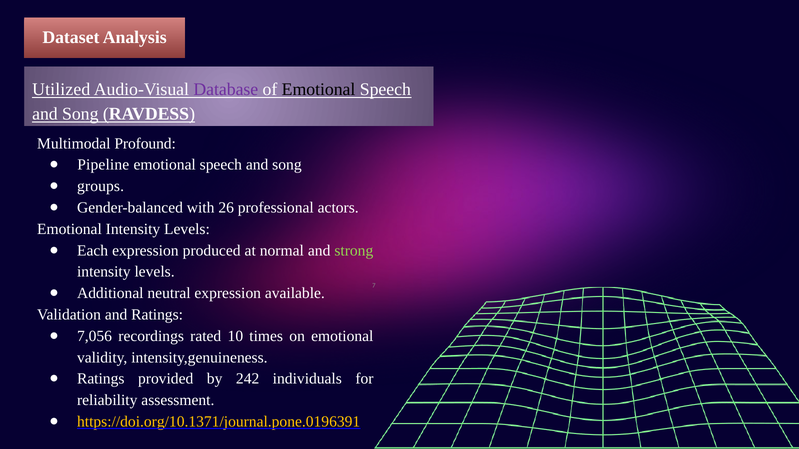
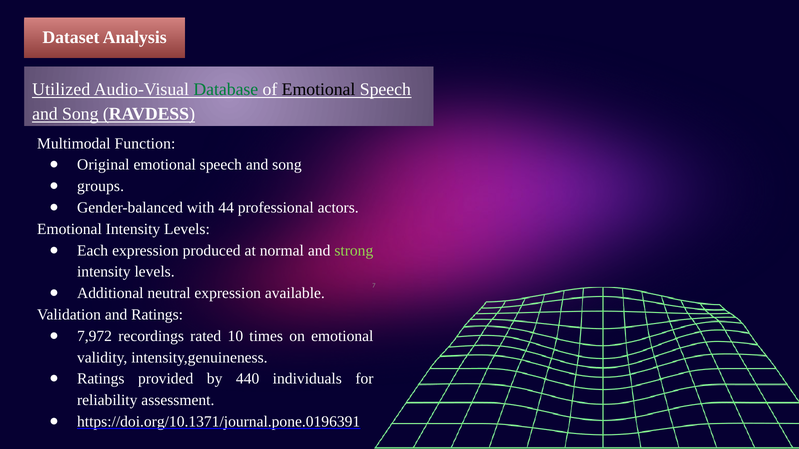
Database colour: purple -> green
Profound: Profound -> Function
Pipeline: Pipeline -> Original
26: 26 -> 44
7,056: 7,056 -> 7,972
242: 242 -> 440
https://doi.org/10.1371/journal.pone.0196391 colour: yellow -> white
